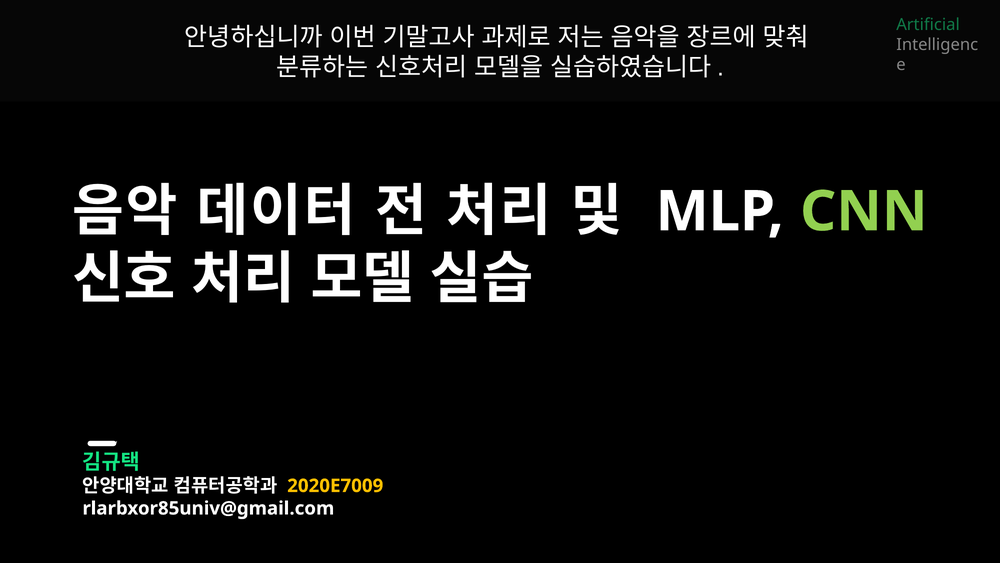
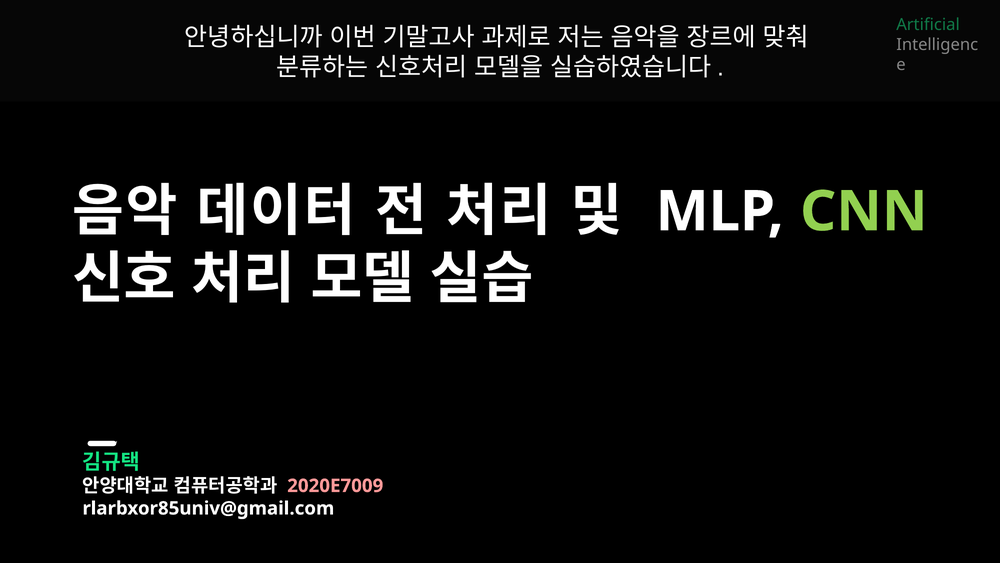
2020E7009 colour: yellow -> pink
